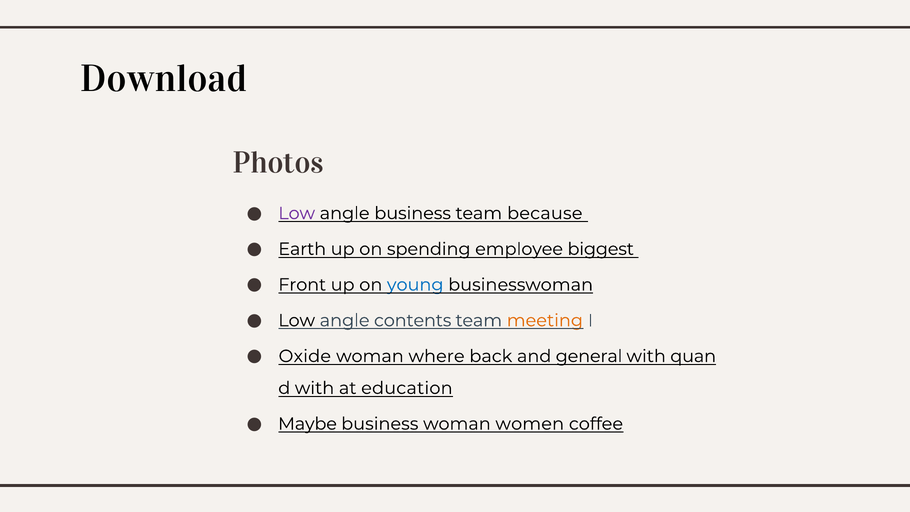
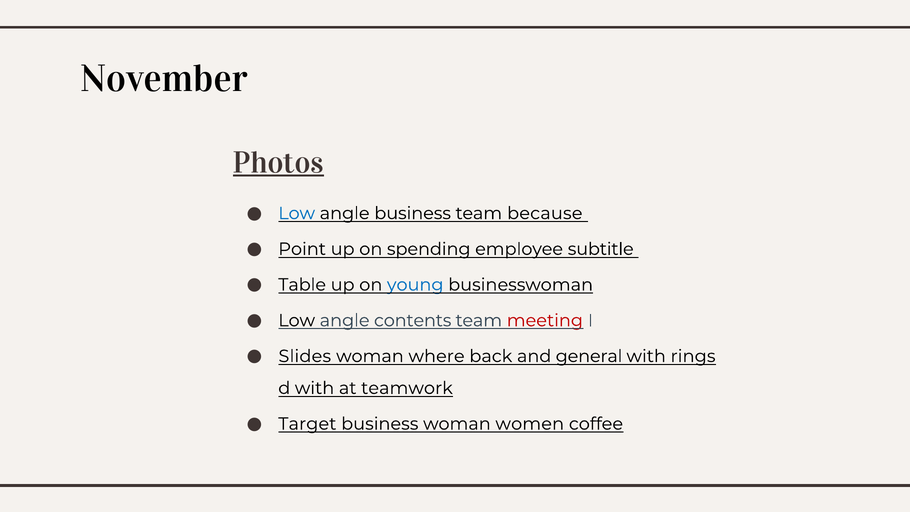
Download: Download -> November
Photos underline: none -> present
Low at (297, 213) colour: purple -> blue
Earth: Earth -> Point
biggest: biggest -> subtitle
Front: Front -> Table
meeting colour: orange -> red
Oxide: Oxide -> Slides
quan: quan -> rings
education: education -> teamwork
Maybe: Maybe -> Target
